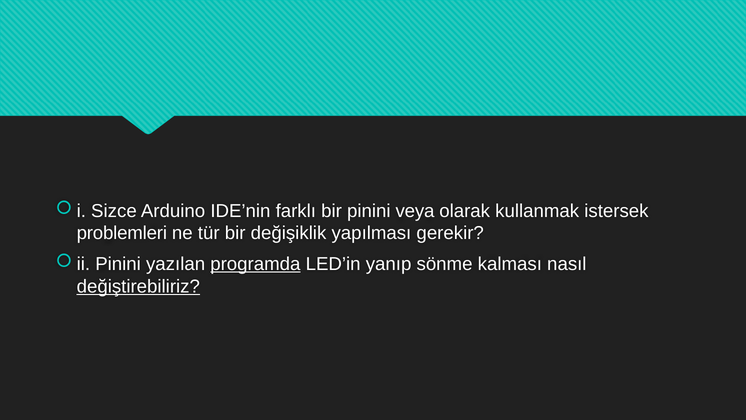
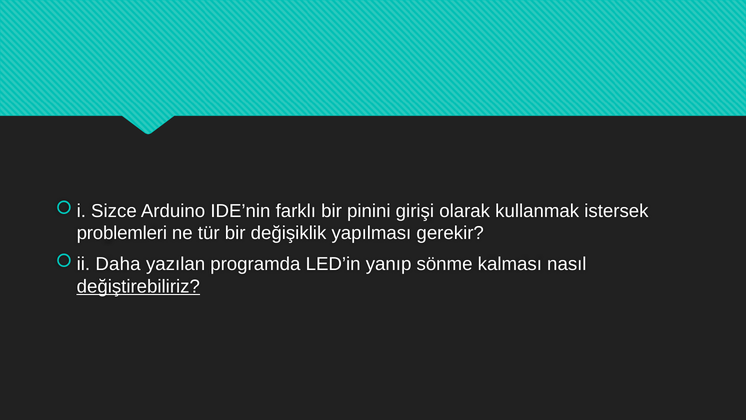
veya: veya -> girişi
Pinini at (118, 264): Pinini -> Daha
programda underline: present -> none
